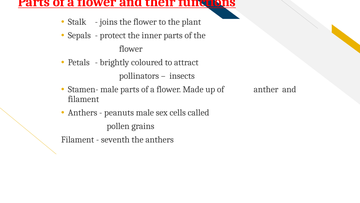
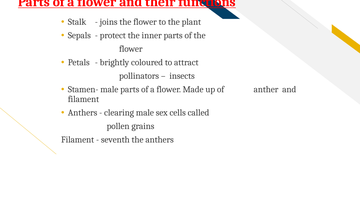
peanuts: peanuts -> clearing
